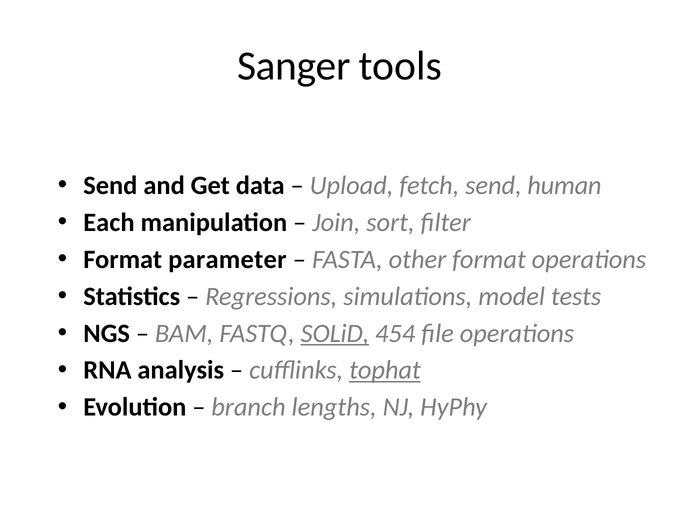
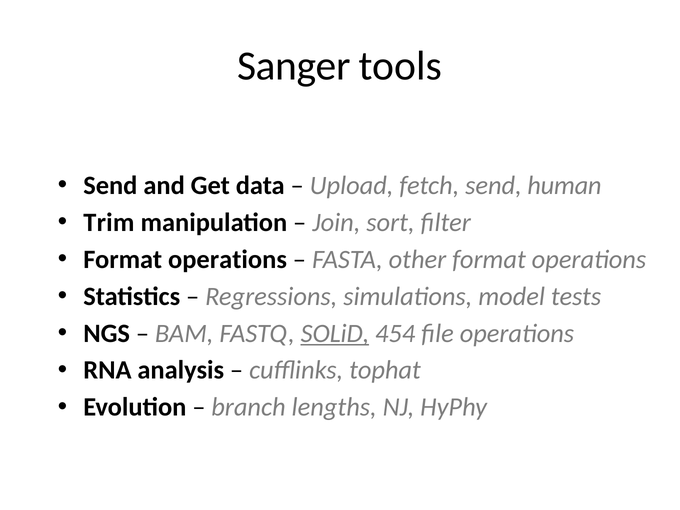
Each: Each -> Trim
parameter at (227, 259): parameter -> operations
tophat underline: present -> none
